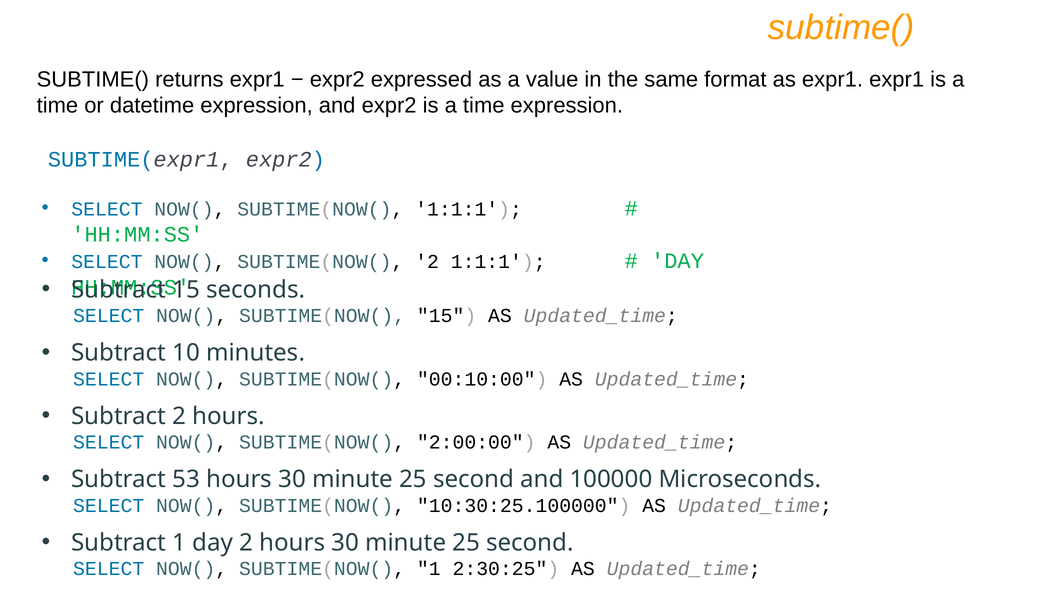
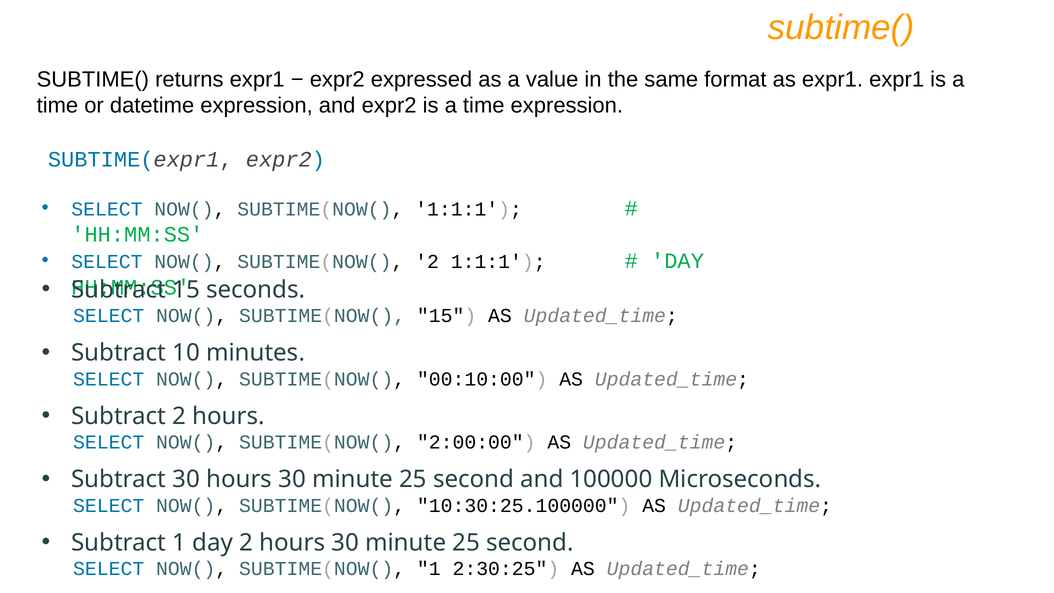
Subtract 53: 53 -> 30
